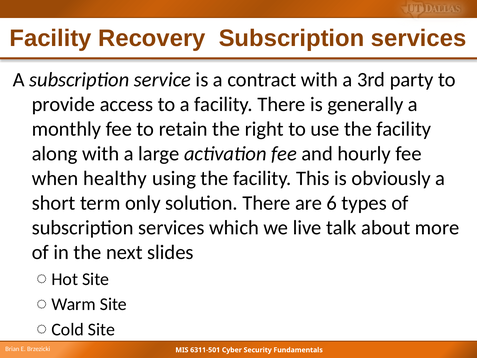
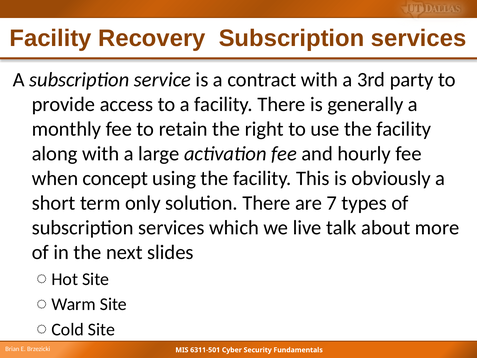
healthy: healthy -> concept
6: 6 -> 7
